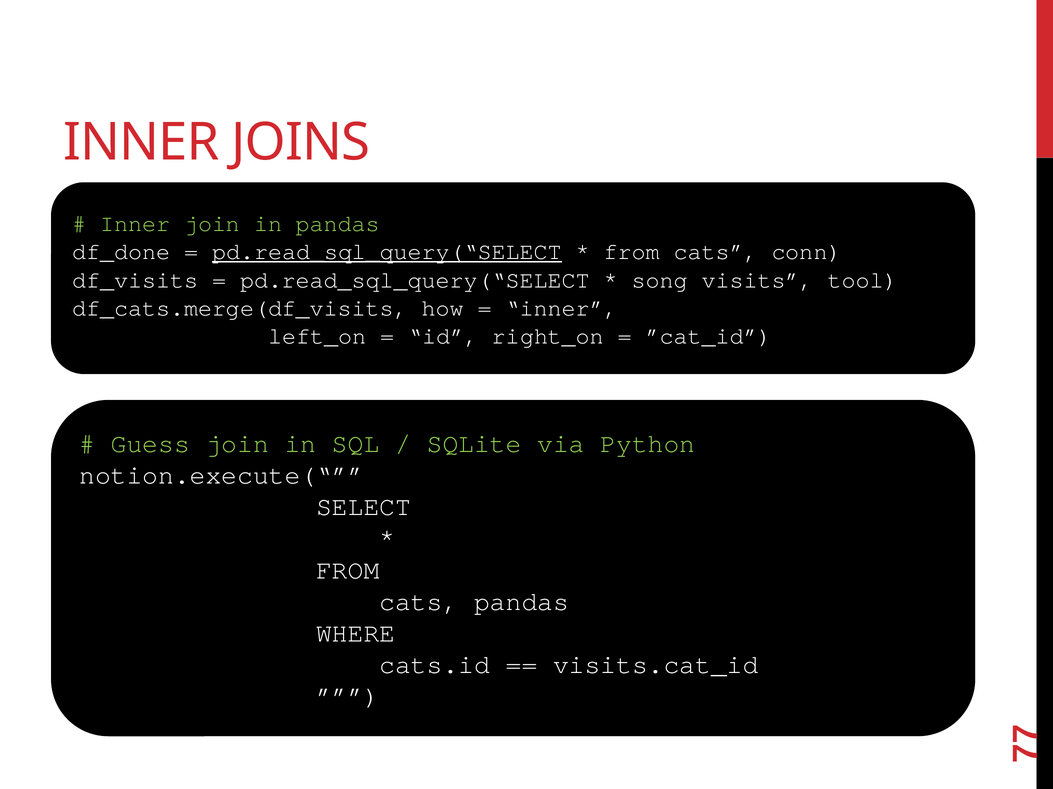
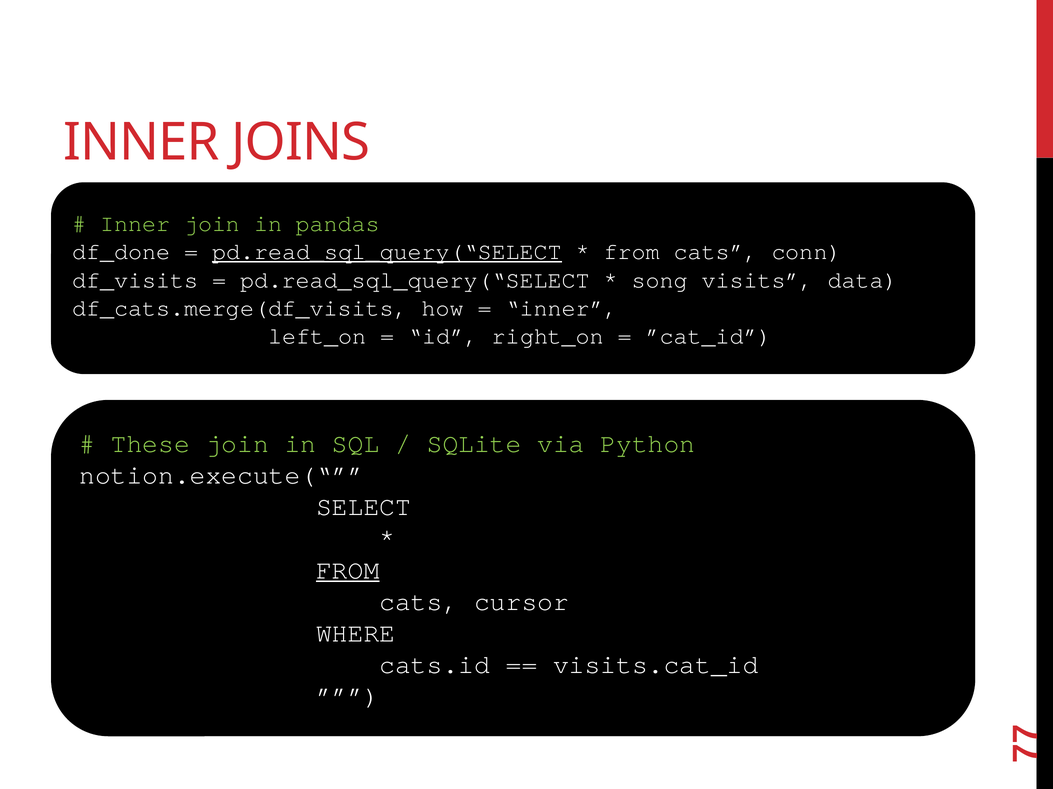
tool: tool -> data
Guess: Guess -> These
FROM at (348, 570) underline: none -> present
cats pandas: pandas -> cursor
